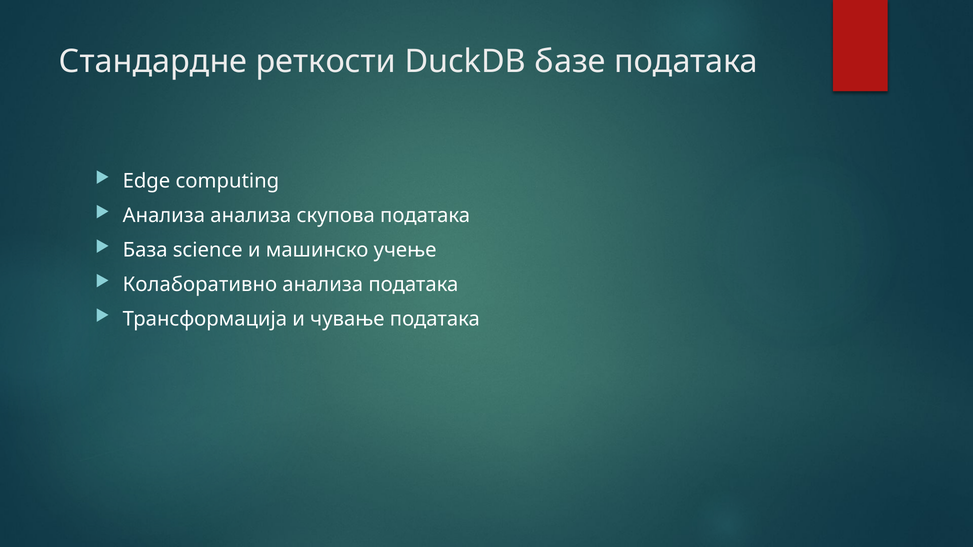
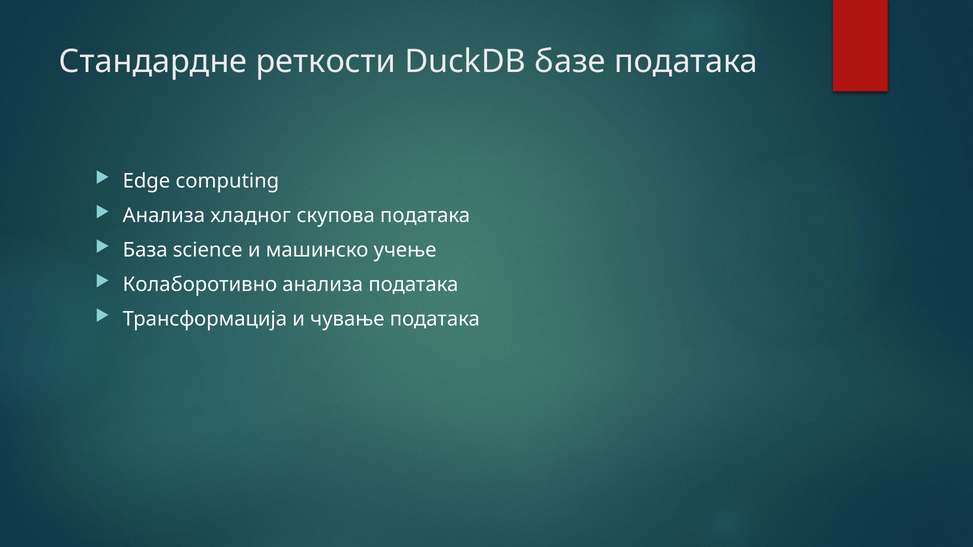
Анализа анализа: анализа -> хладног
Колаборативно: Колаборативно -> Колаборотивно
